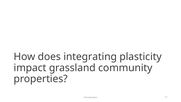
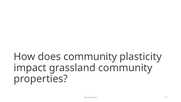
does integrating: integrating -> community
